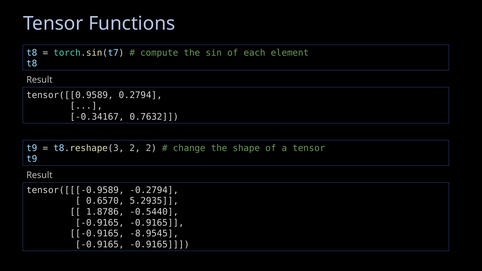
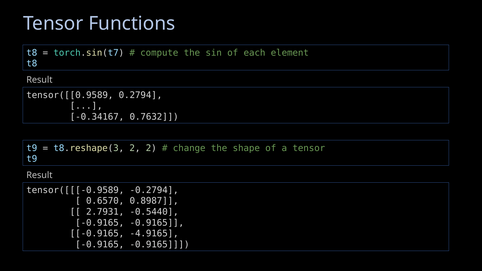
5.2935: 5.2935 -> 0.8987
1.8786: 1.8786 -> 2.7931
-8.9545: -8.9545 -> -4.9165
